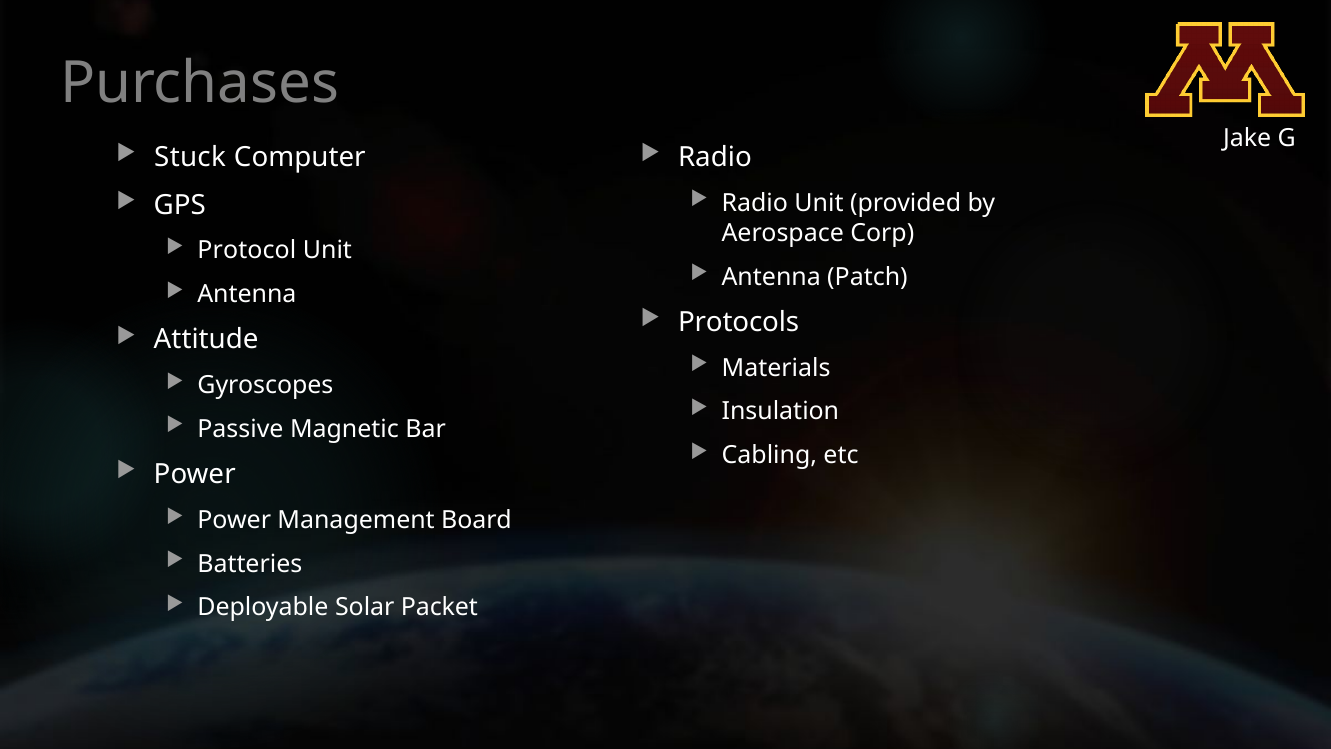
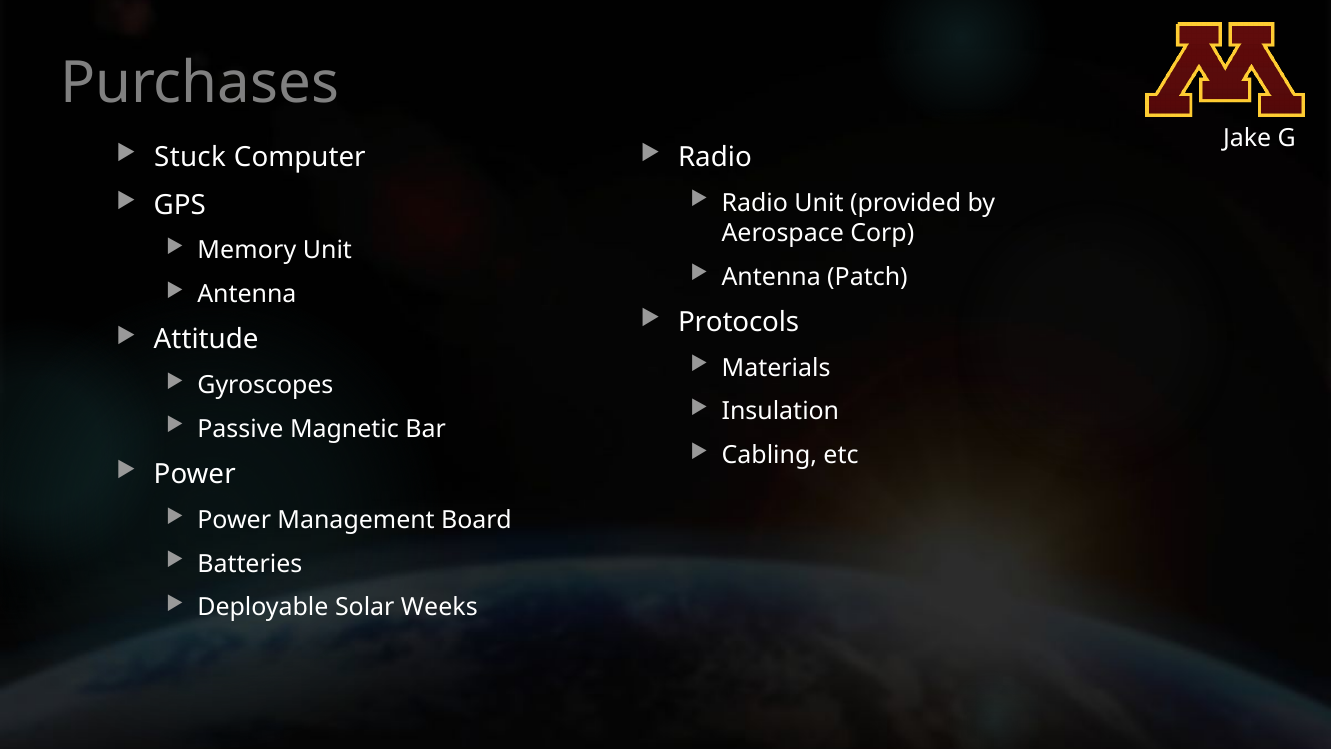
Protocol: Protocol -> Memory
Packet: Packet -> Weeks
